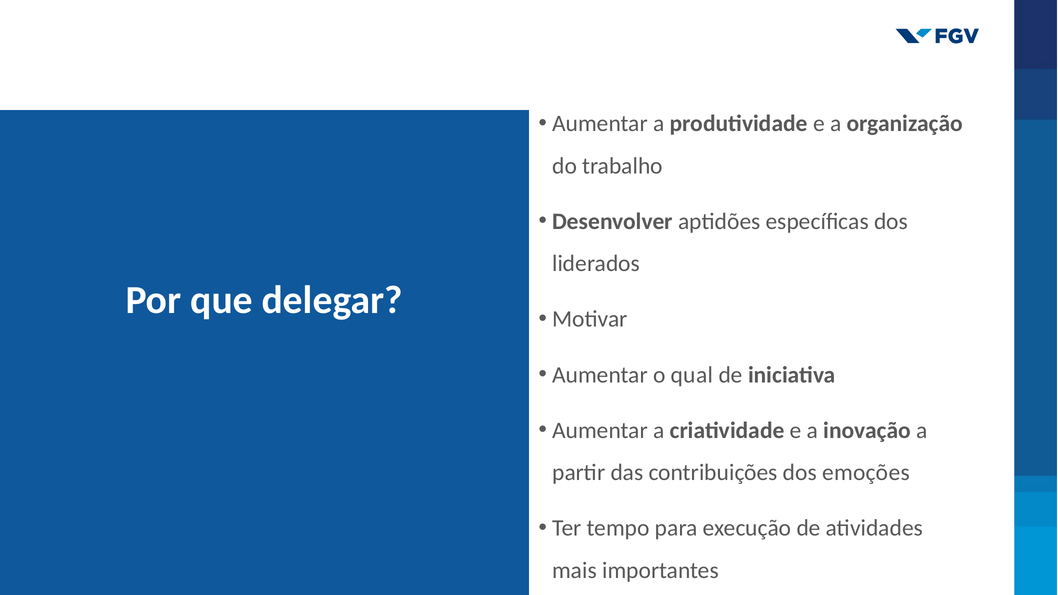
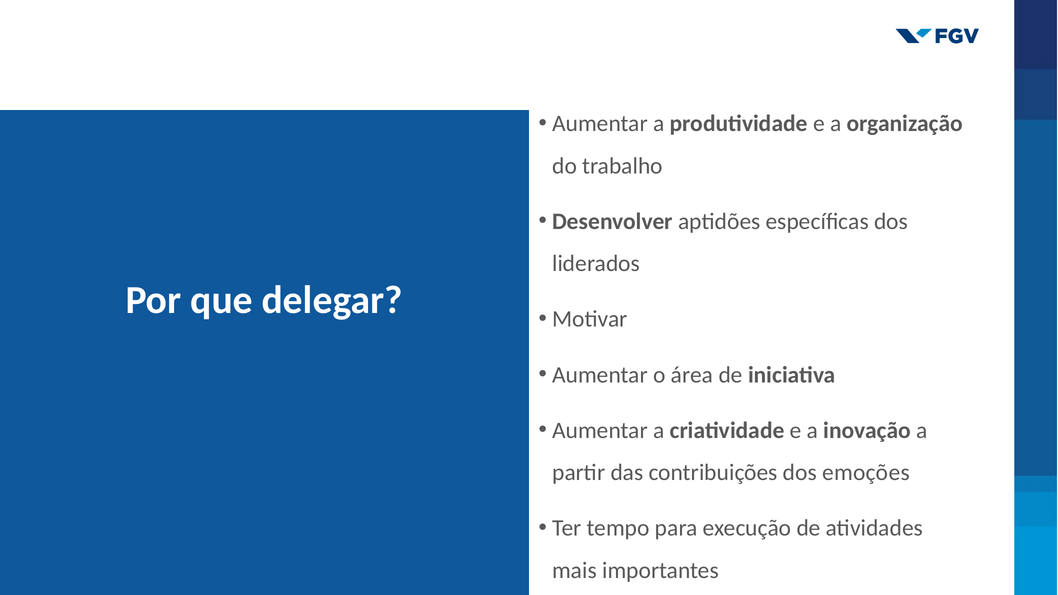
qual: qual -> área
